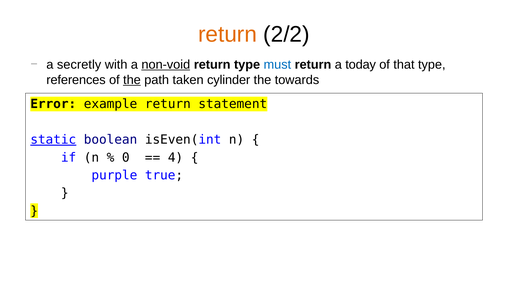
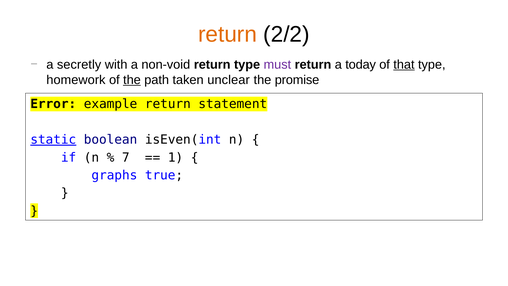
non-void underline: present -> none
must colour: blue -> purple
that underline: none -> present
references: references -> homework
cylinder: cylinder -> unclear
towards: towards -> promise
0: 0 -> 7
4: 4 -> 1
purple: purple -> graphs
